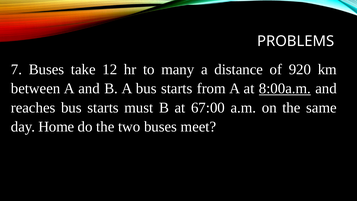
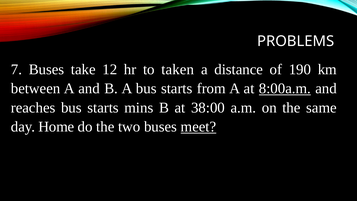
many: many -> taken
920: 920 -> 190
must: must -> mins
67:00: 67:00 -> 38:00
meet underline: none -> present
